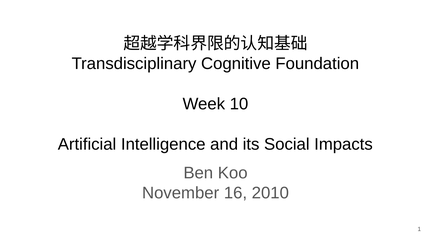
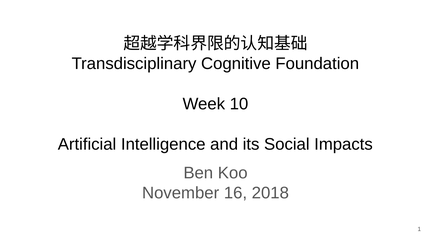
2010: 2010 -> 2018
